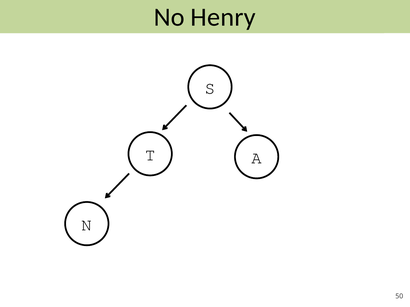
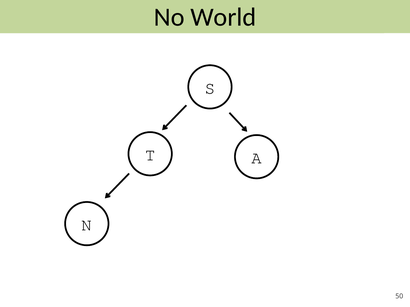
Henry: Henry -> World
